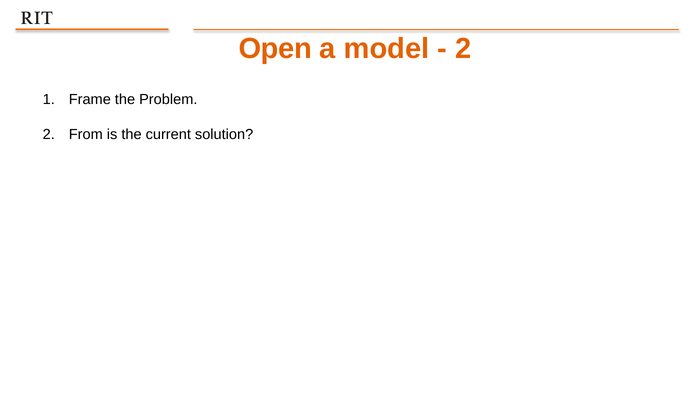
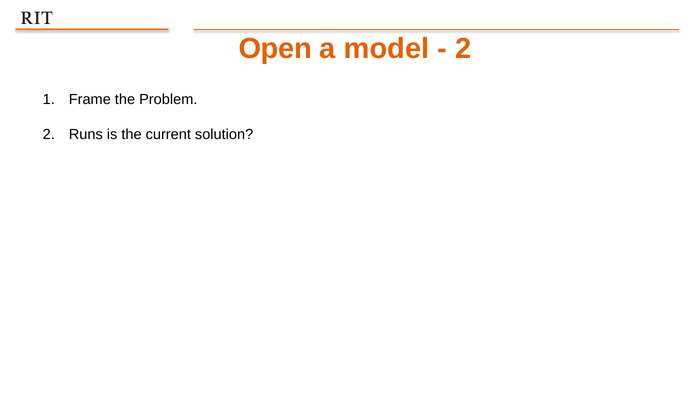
From: From -> Runs
